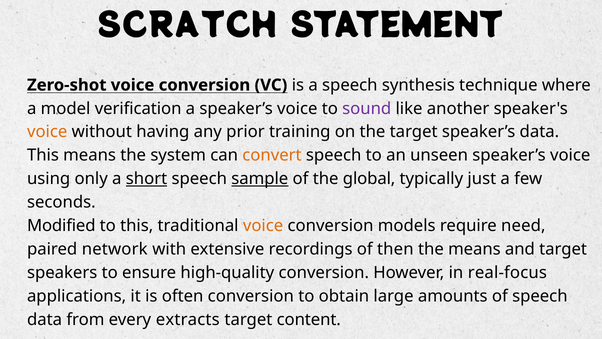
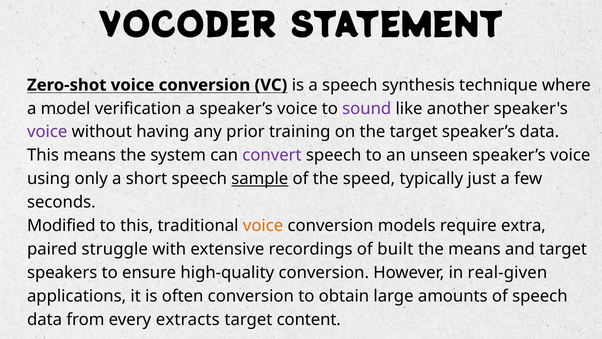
SCRATCH: SCRATCH -> VOCODER
voice at (47, 132) colour: orange -> purple
convert colour: orange -> purple
short underline: present -> none
global: global -> speed
need: need -> extra
network: network -> struggle
then: then -> built
real-focus: real-focus -> real-given
